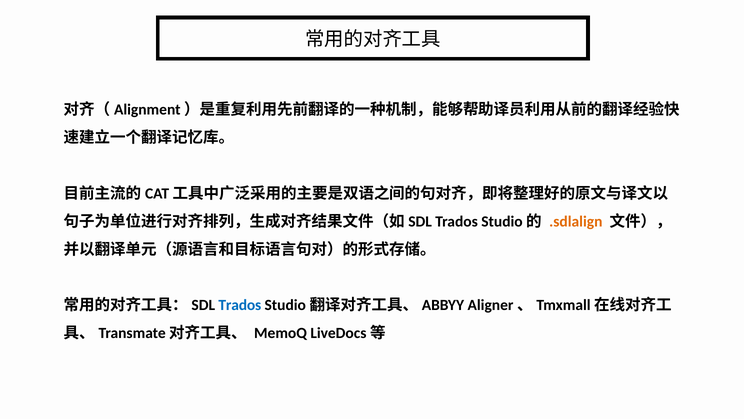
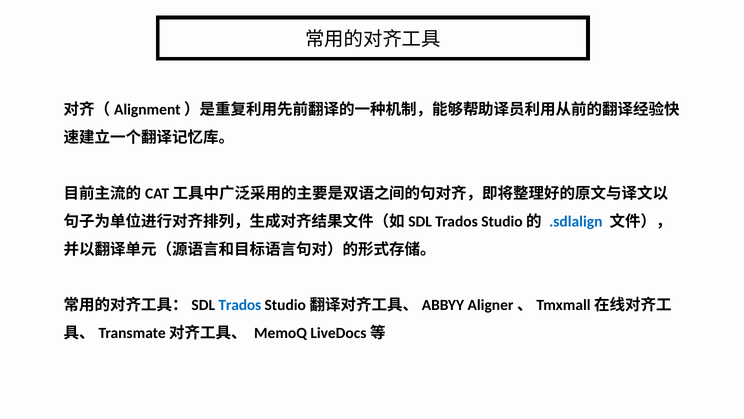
.sdlalign colour: orange -> blue
